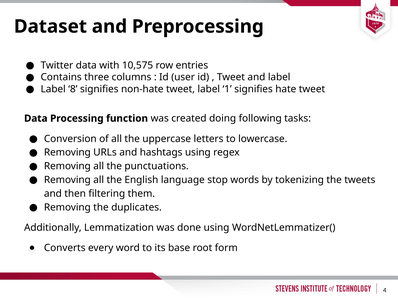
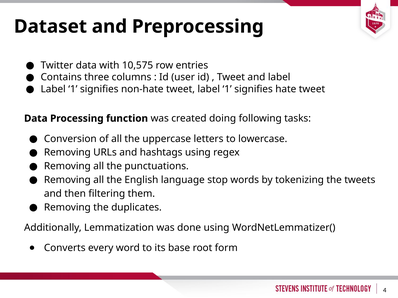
8 at (73, 89): 8 -> 1
